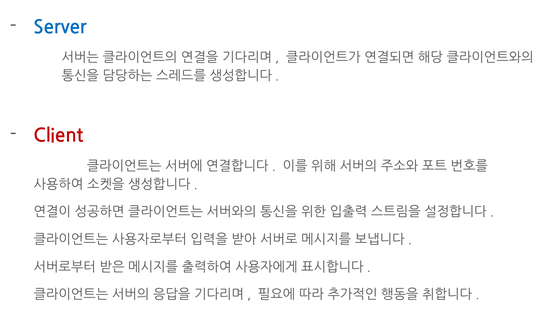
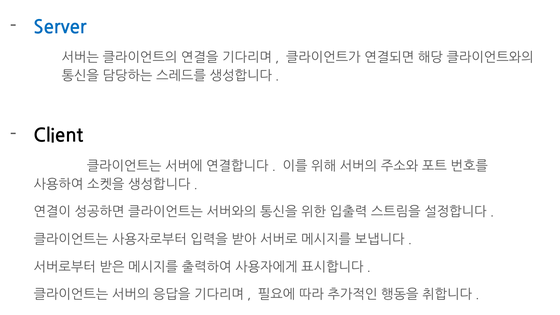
Client colour: red -> black
